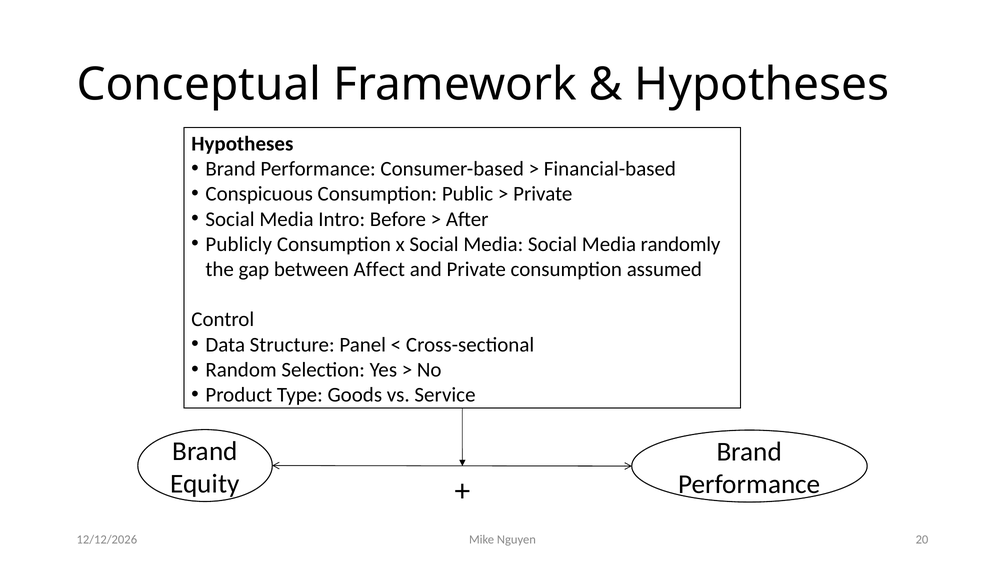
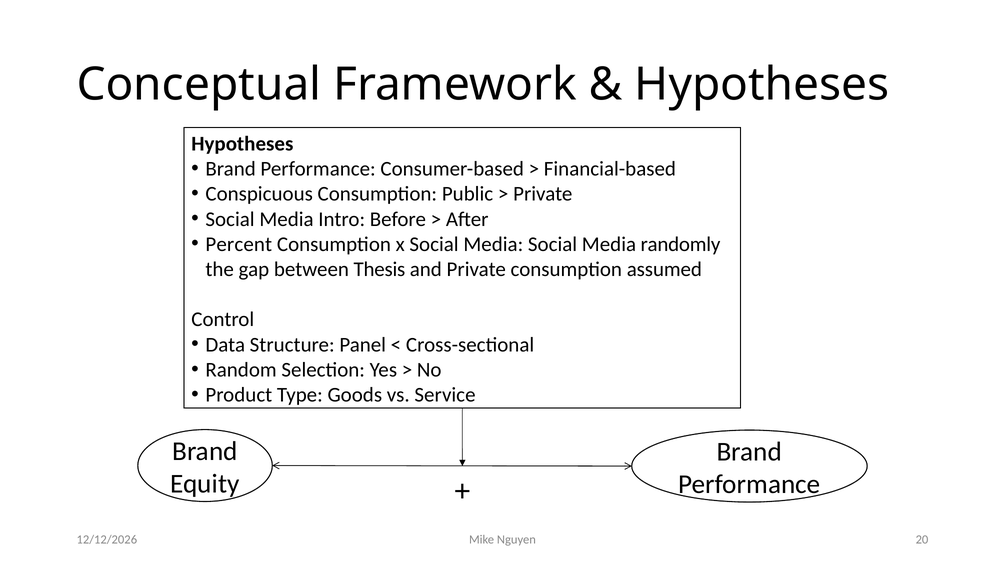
Publicly: Publicly -> Percent
Affect: Affect -> Thesis
